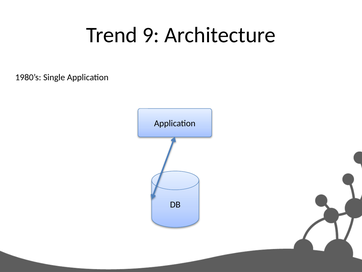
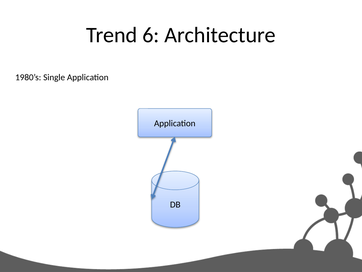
9: 9 -> 6
